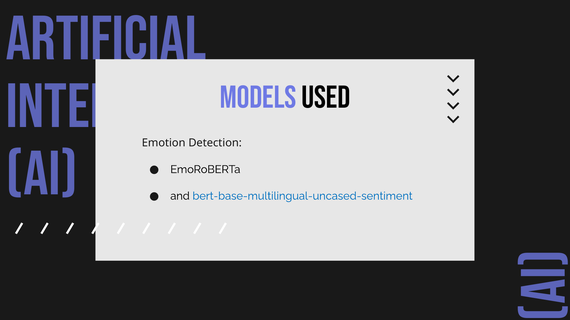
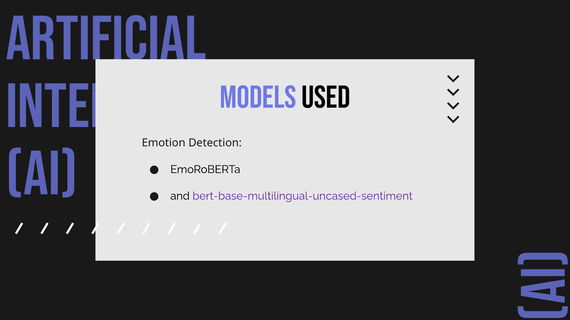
bert-base-multilingual-uncased-sentiment colour: blue -> purple
